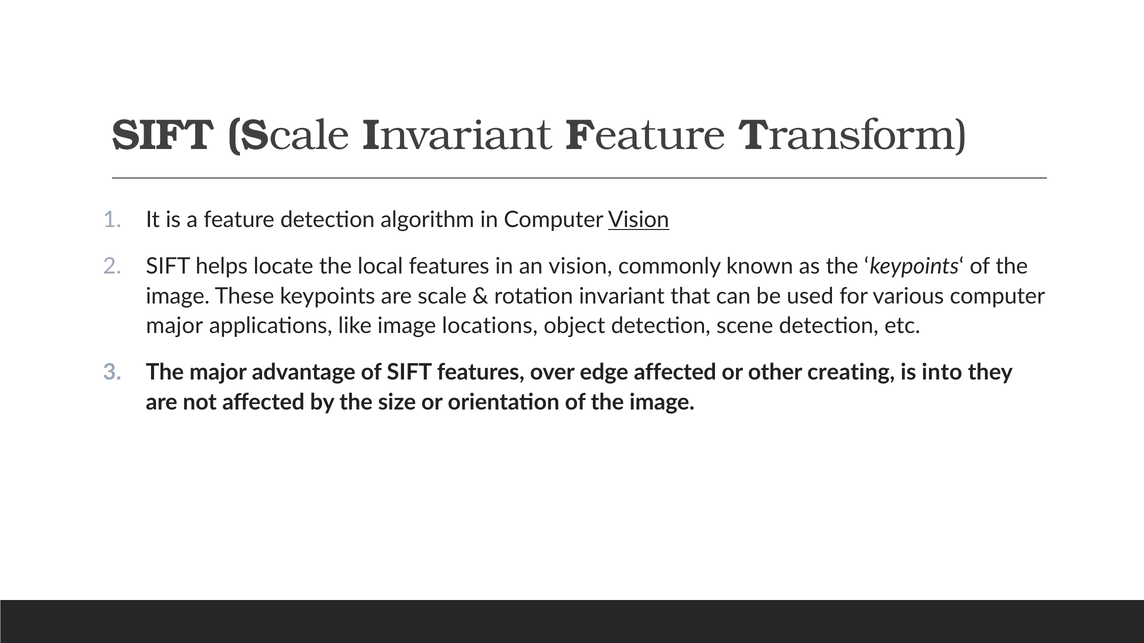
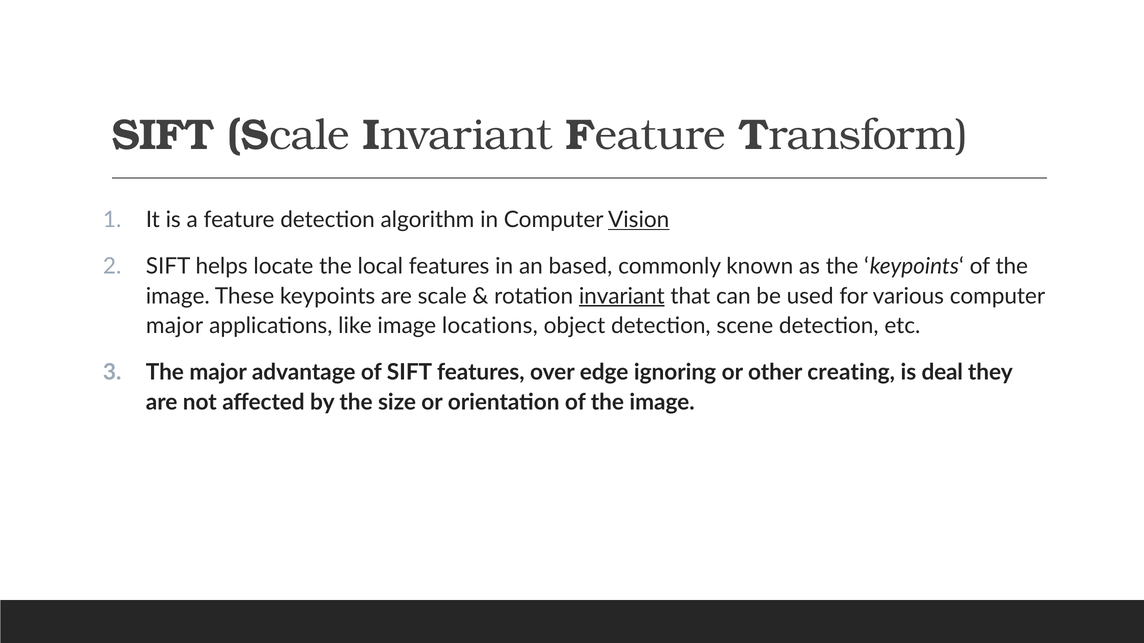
an vision: vision -> based
invariant at (622, 296) underline: none -> present
edge affected: affected -> ignoring
into: into -> deal
